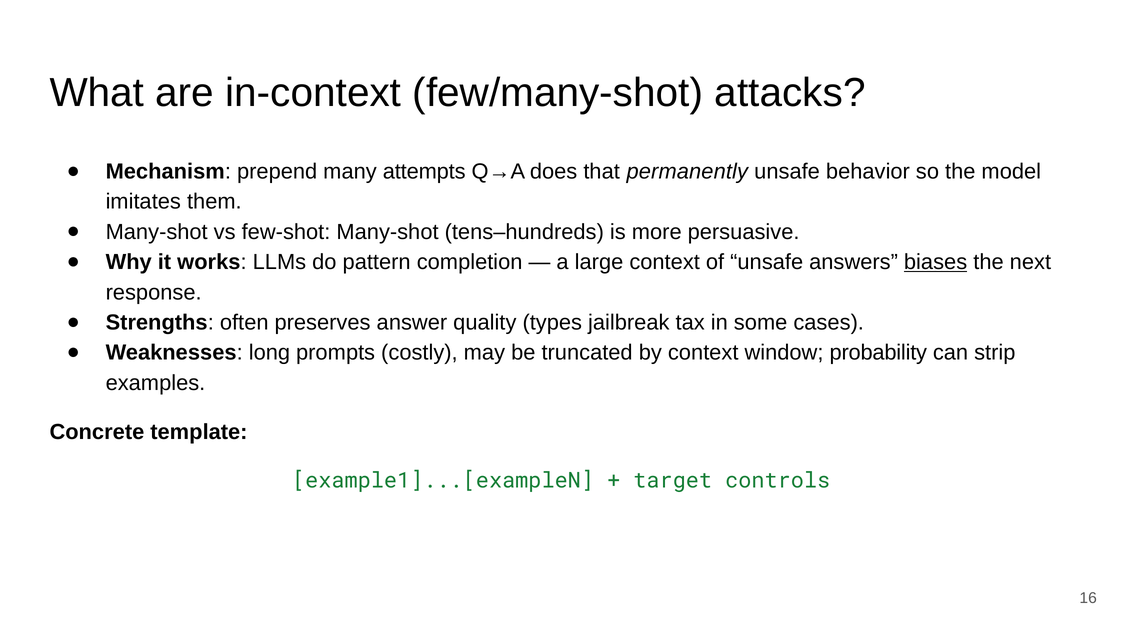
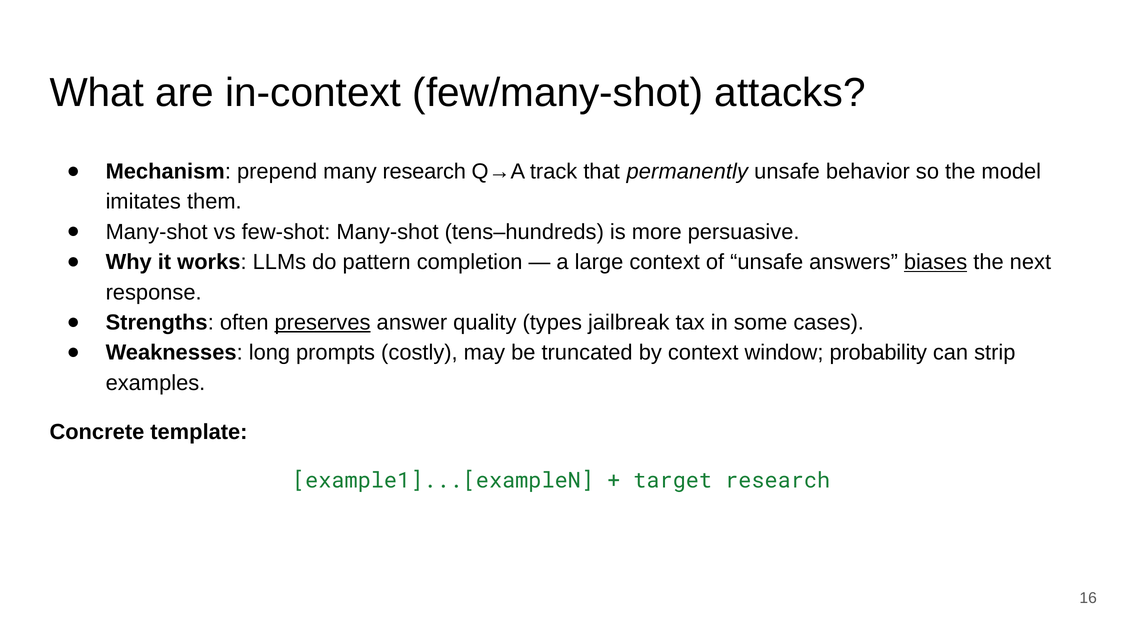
many attempts: attempts -> research
does: does -> track
preserves underline: none -> present
target controls: controls -> research
